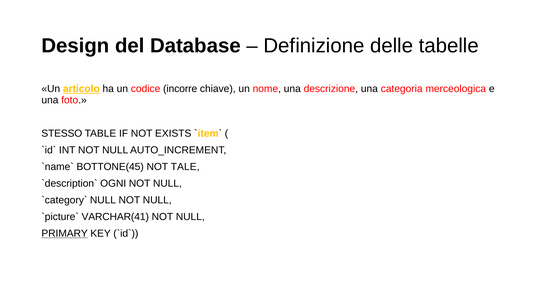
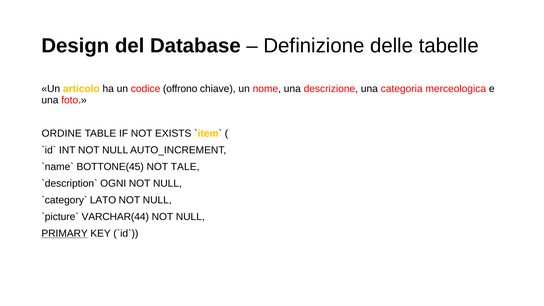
articolo underline: present -> none
incorre: incorre -> offrono
STESSO: STESSO -> ORDINE
NULL at (103, 200): NULL -> LATO
VARCHAR(41: VARCHAR(41 -> VARCHAR(44
